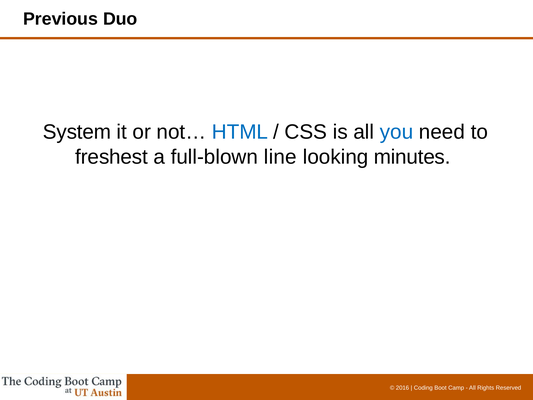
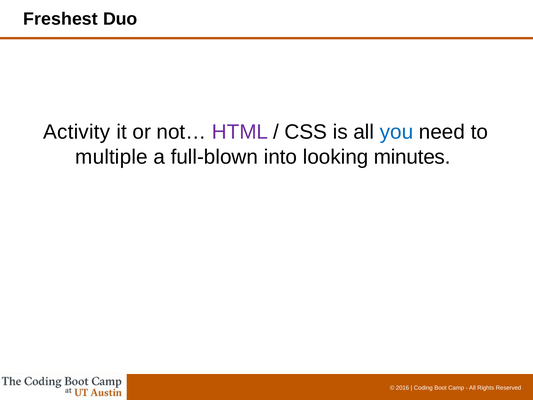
Previous: Previous -> Freshest
System: System -> Activity
HTML colour: blue -> purple
freshest: freshest -> multiple
line: line -> into
